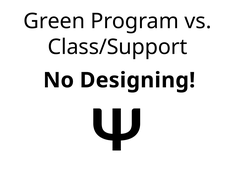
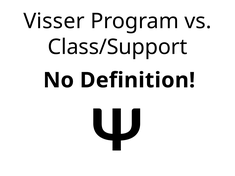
Green: Green -> Visser
Designing: Designing -> Definition
